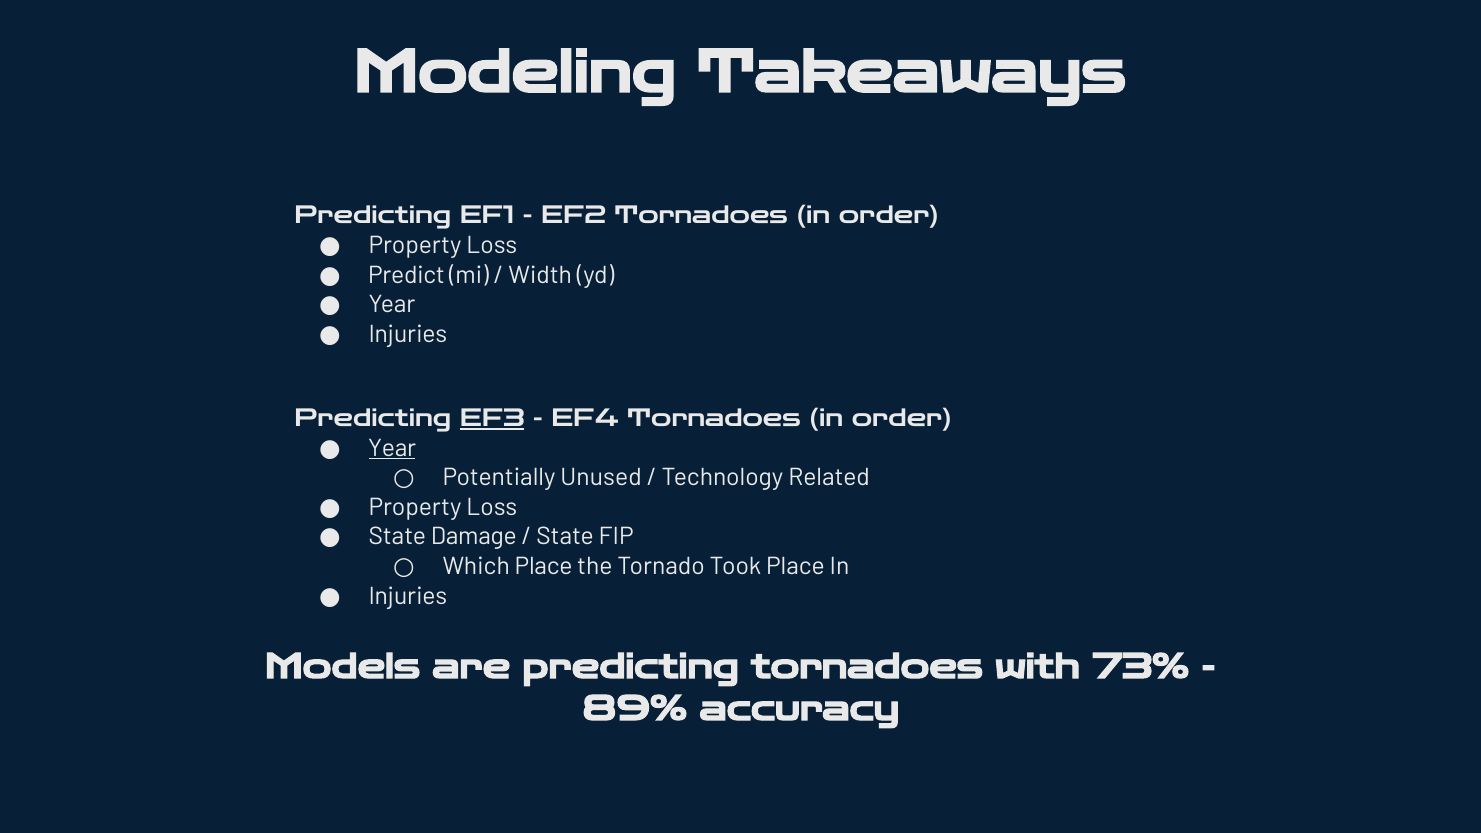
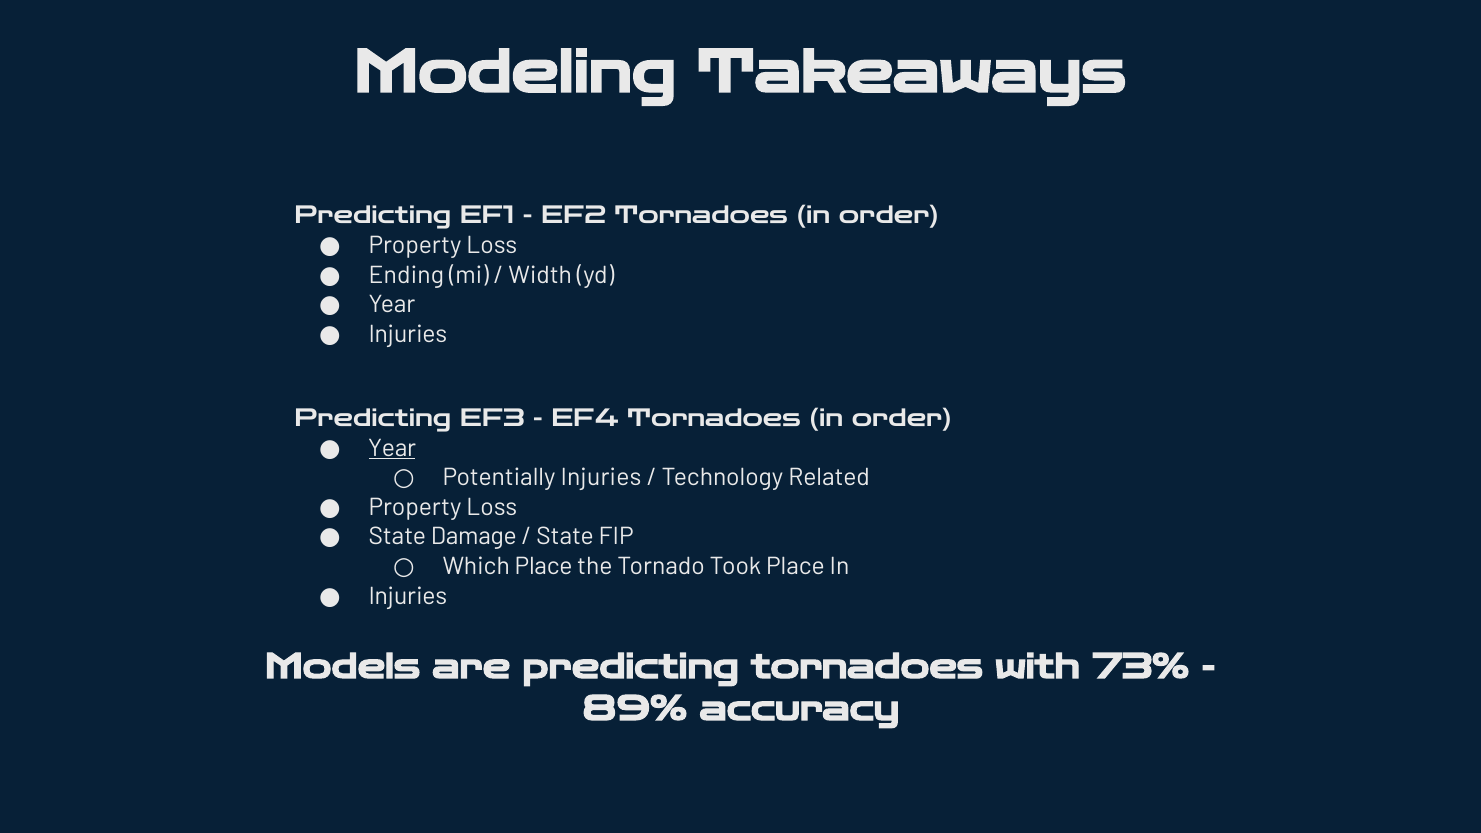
Predict: Predict -> Ending
EF3 underline: present -> none
Potentially Unused: Unused -> Injuries
